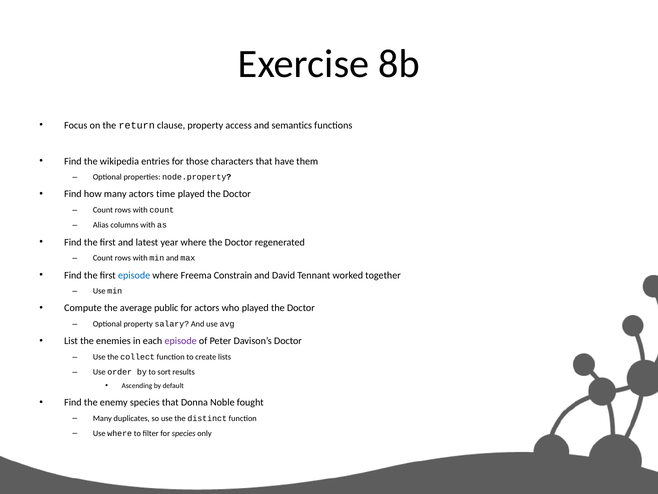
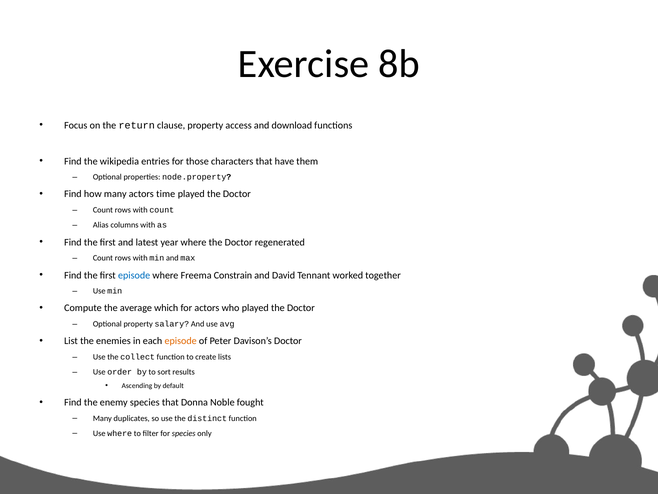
semantics: semantics -> download
public: public -> which
episode at (181, 341) colour: purple -> orange
